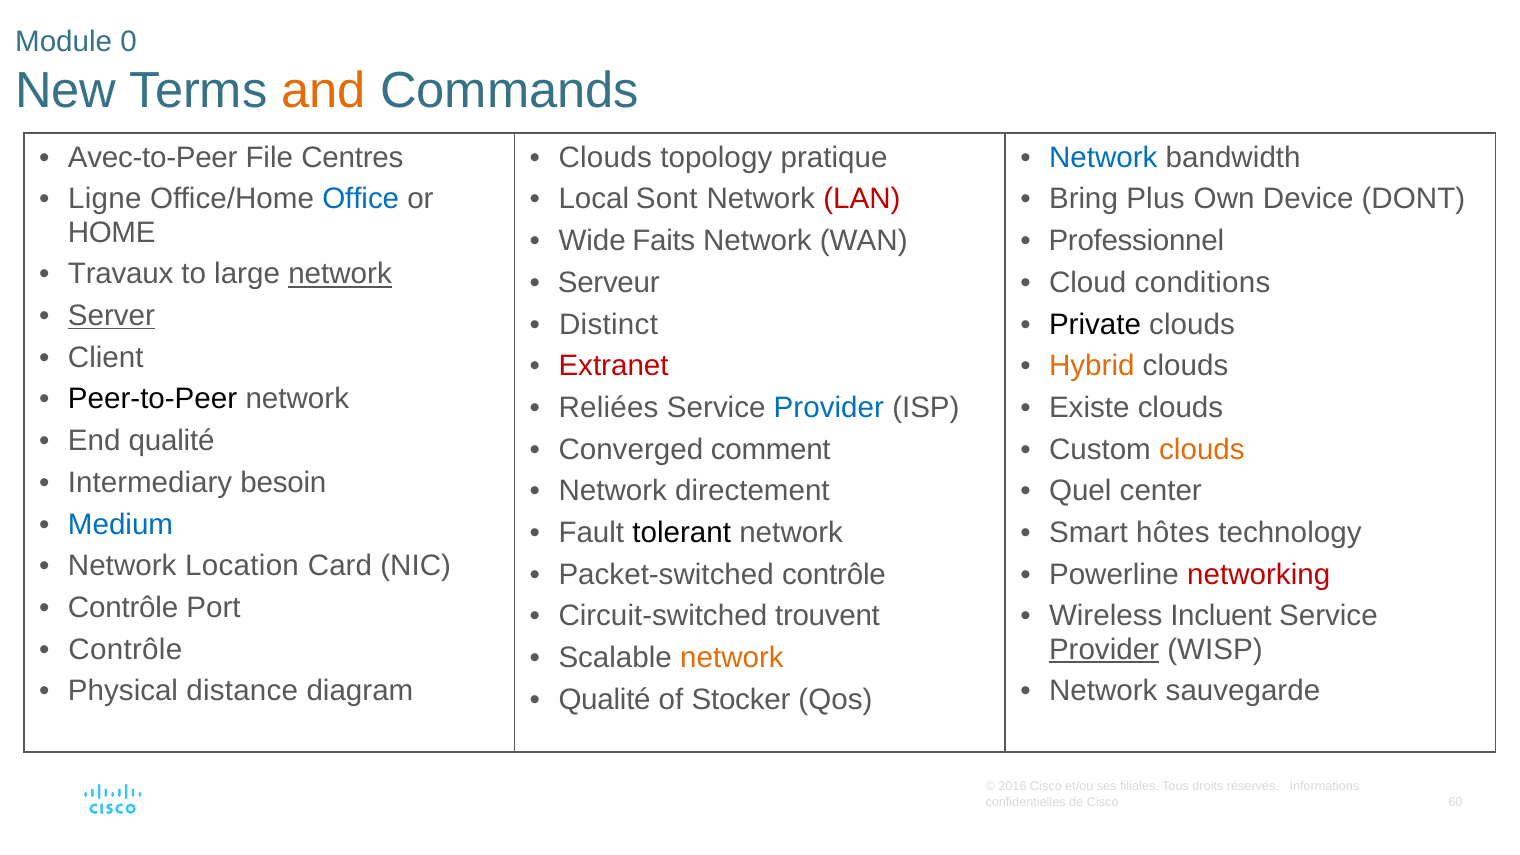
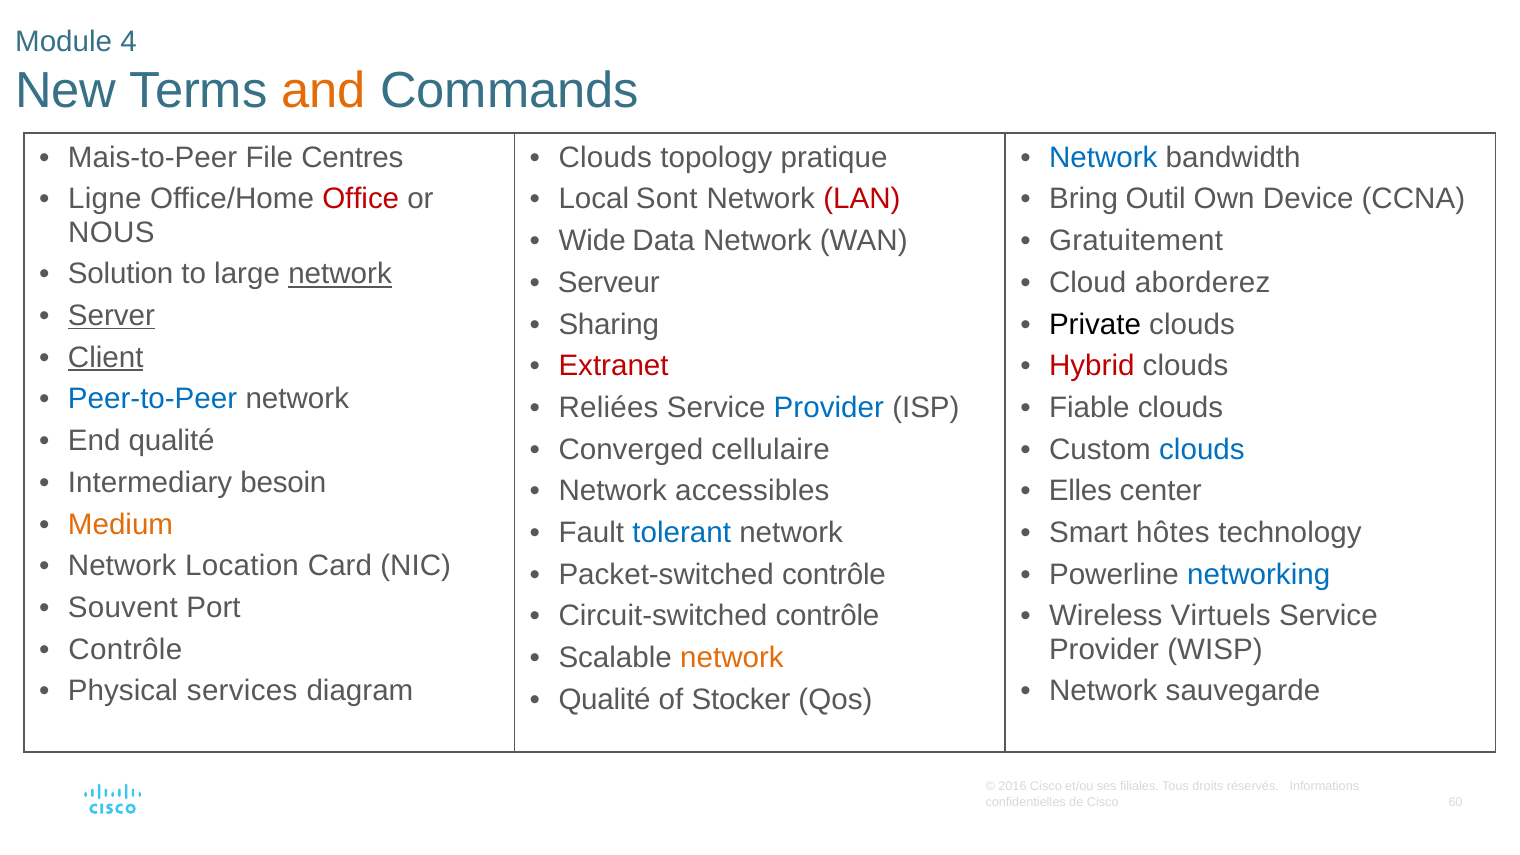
0: 0 -> 4
Avec-to-Peer: Avec-to-Peer -> Mais-to-Peer
Office colour: blue -> red
Plus: Plus -> Outil
DONT: DONT -> CCNA
HOME: HOME -> NOUS
Faits: Faits -> Data
Professionnel: Professionnel -> Gratuitement
Travaux: Travaux -> Solution
conditions: conditions -> aborderez
Distinct: Distinct -> Sharing
Client underline: none -> present
Hybrid colour: orange -> red
Peer-to-Peer colour: black -> blue
Existe: Existe -> Fiable
comment: comment -> cellulaire
clouds at (1202, 449) colour: orange -> blue
directement: directement -> accessibles
Quel: Quel -> Elles
Medium colour: blue -> orange
tolerant colour: black -> blue
networking colour: red -> blue
Contrôle at (123, 608): Contrôle -> Souvent
Circuit-switched trouvent: trouvent -> contrôle
Incluent: Incluent -> Virtuels
Provider at (1104, 649) underline: present -> none
distance: distance -> services
